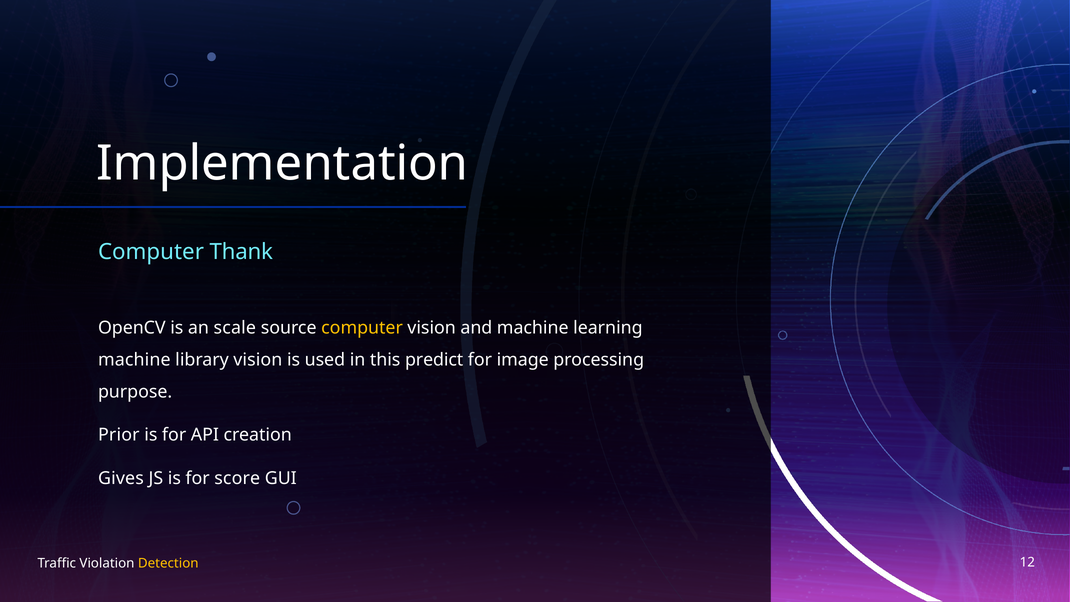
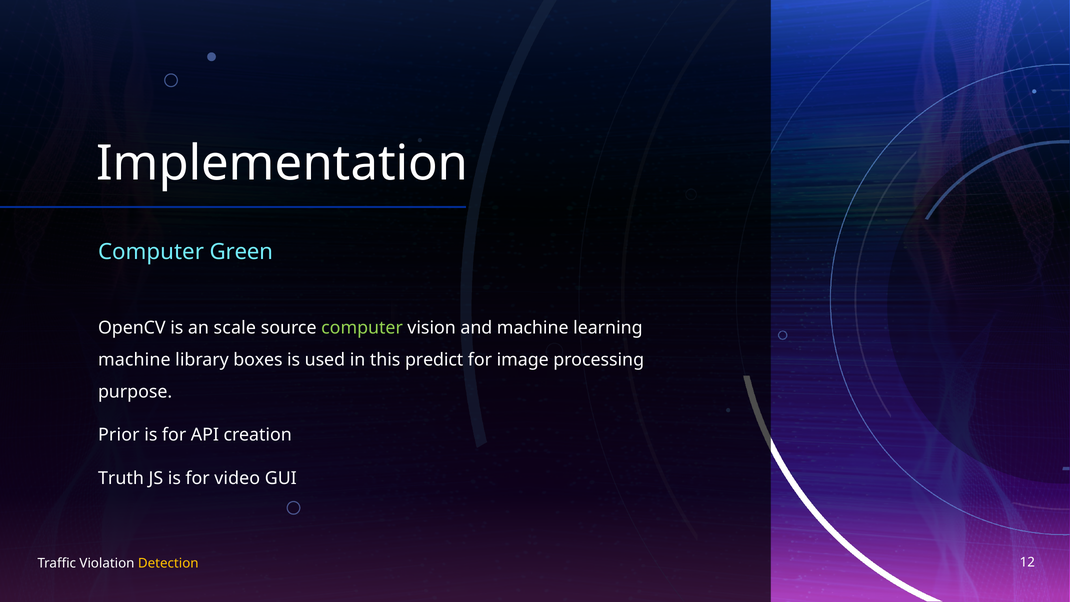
Thank: Thank -> Green
computer at (362, 328) colour: yellow -> light green
library vision: vision -> boxes
Gives: Gives -> Truth
score: score -> video
